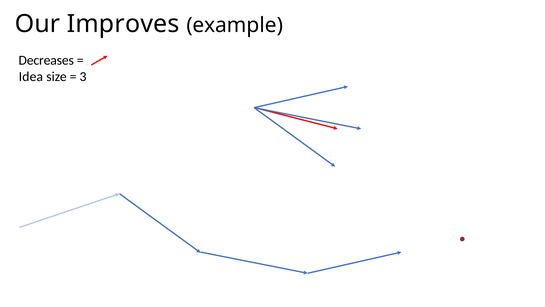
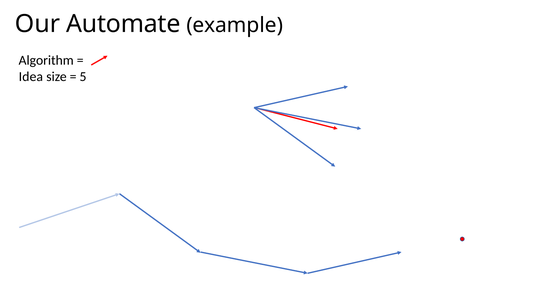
Improves: Improves -> Automate
Decreases: Decreases -> Algorithm
3: 3 -> 5
